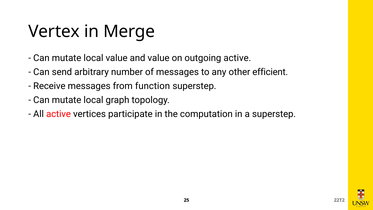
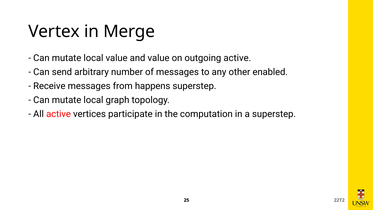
efficient: efficient -> enabled
function: function -> happens
